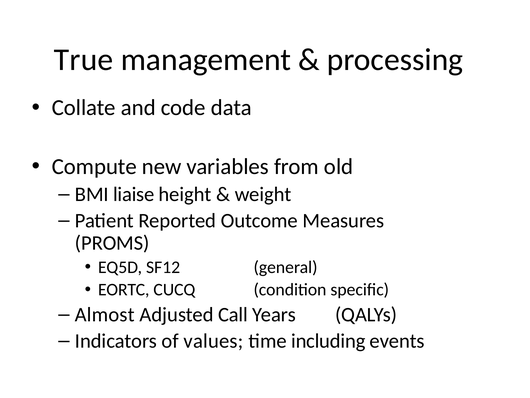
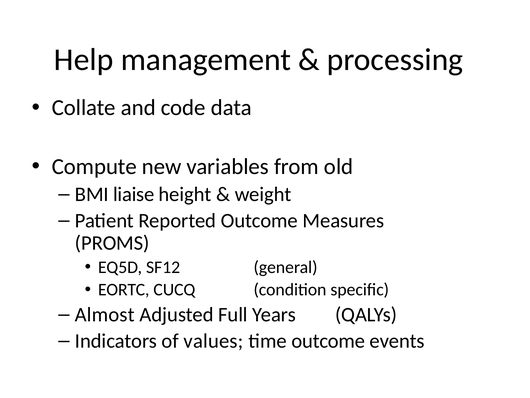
True: True -> Help
Call: Call -> Full
time including: including -> outcome
